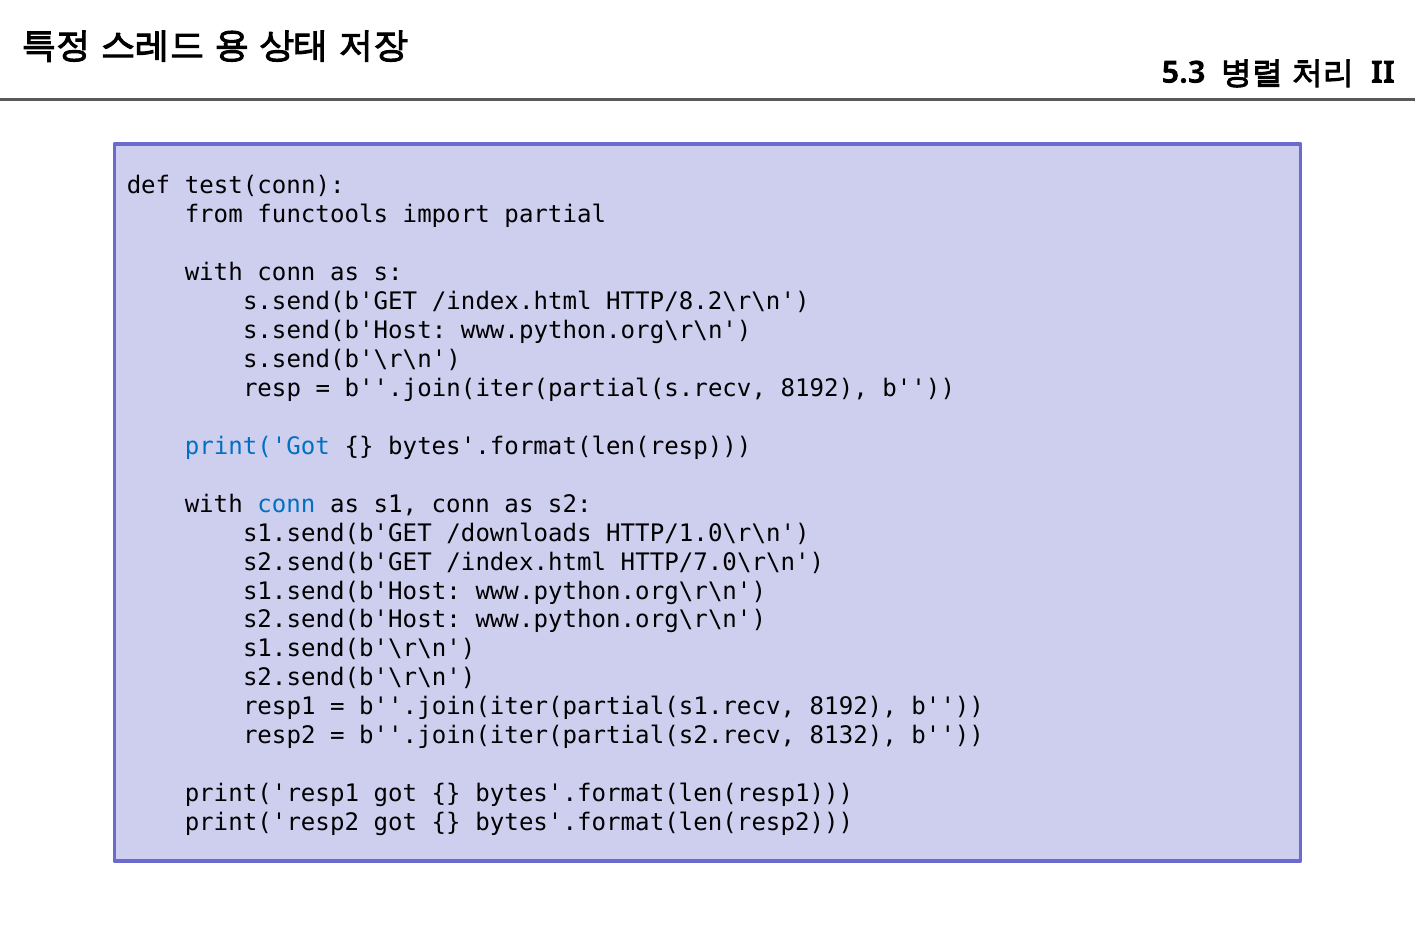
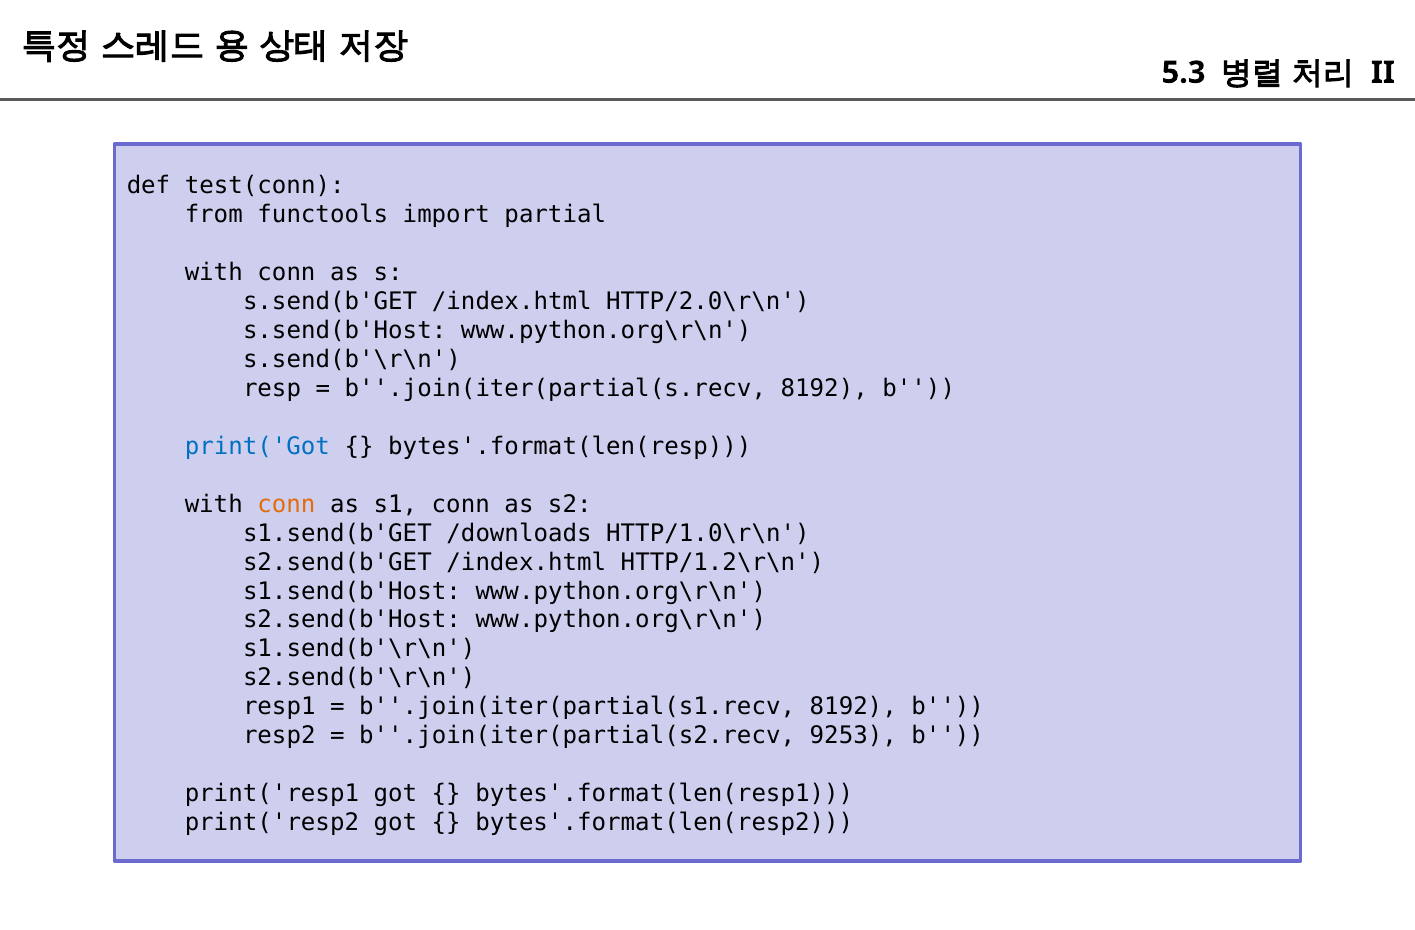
HTTP/8.2\r\n: HTTP/8.2\r\n -> HTTP/2.0\r\n
conn at (286, 504) colour: blue -> orange
HTTP/7.0\r\n: HTTP/7.0\r\n -> HTTP/1.2\r\n
8132: 8132 -> 9253
